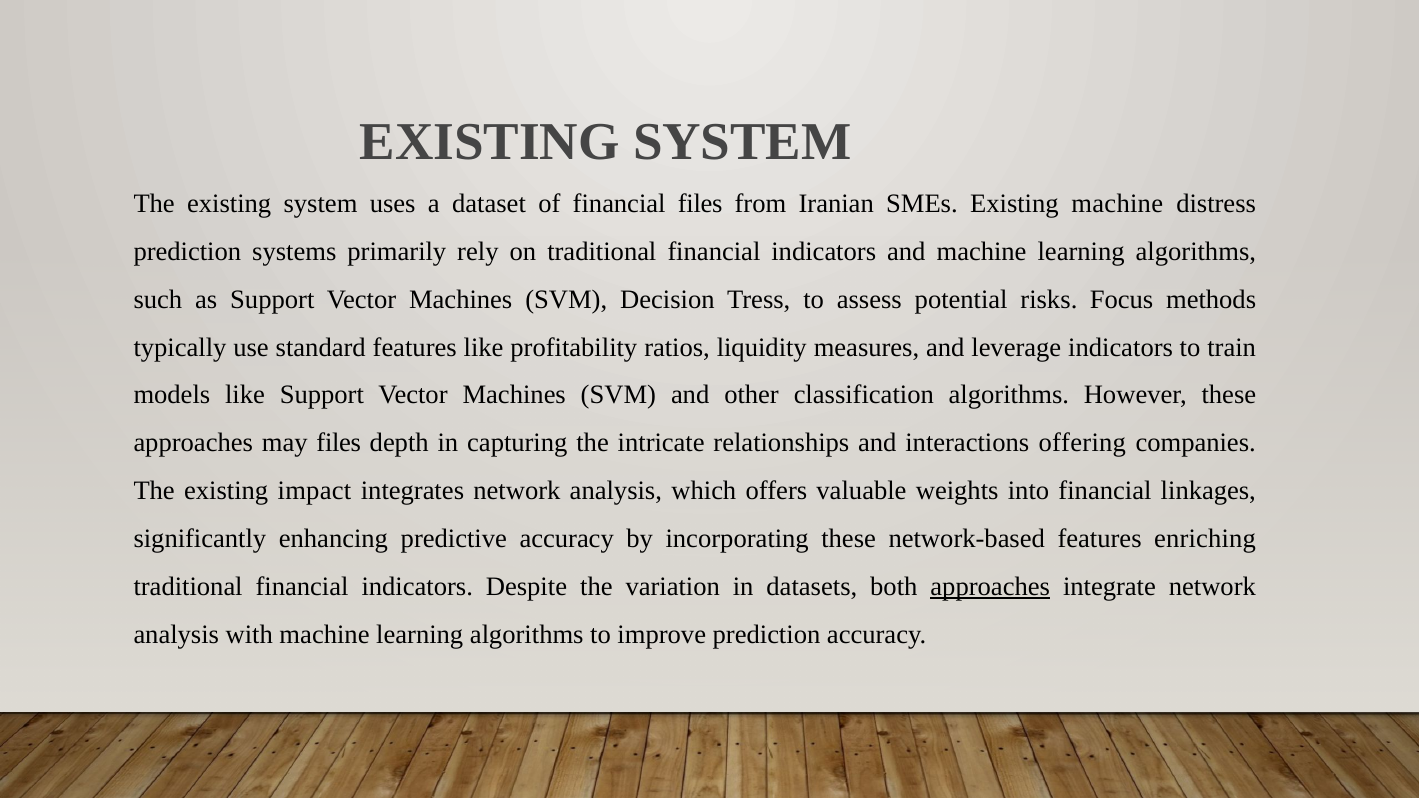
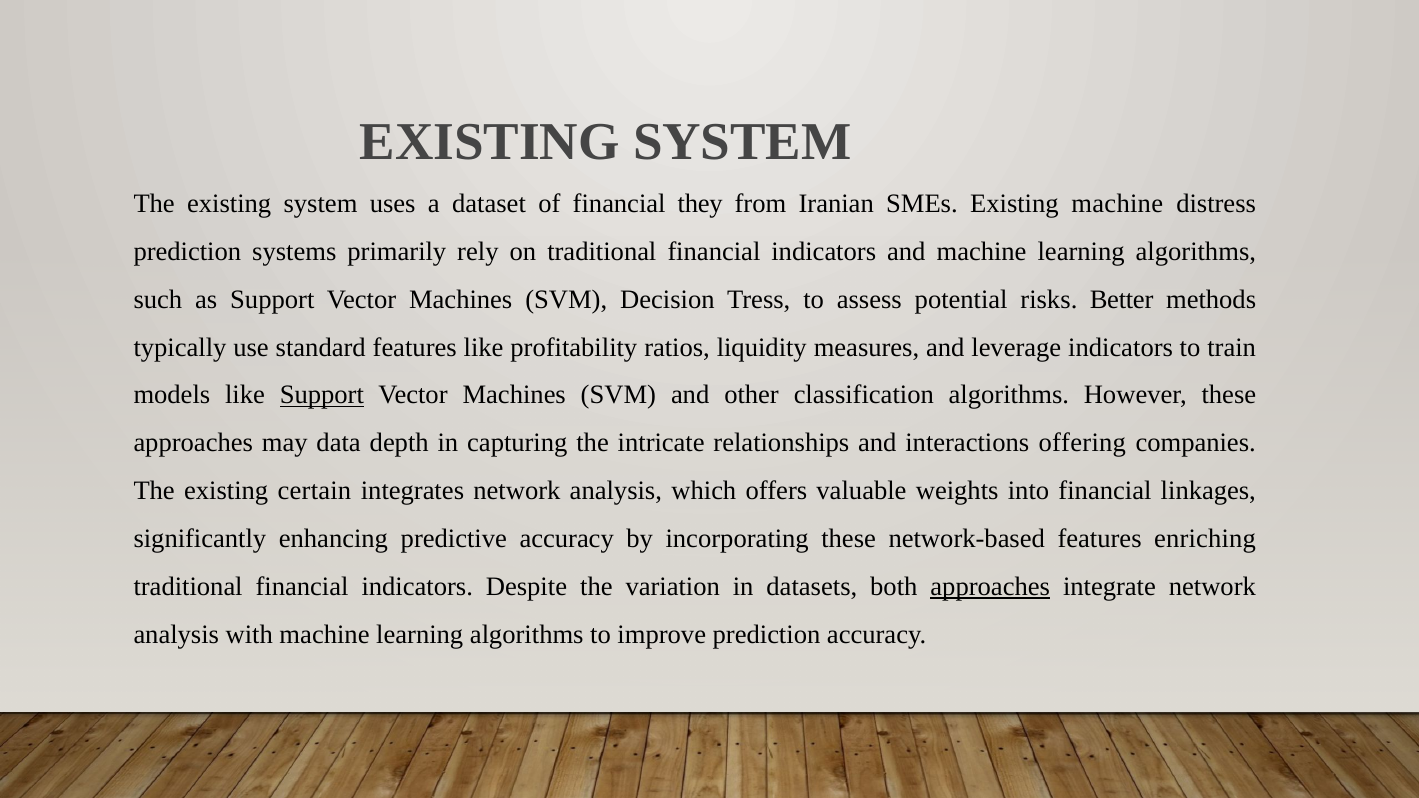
financial files: files -> they
Focus: Focus -> Better
Support at (322, 395) underline: none -> present
may files: files -> data
impact: impact -> certain
